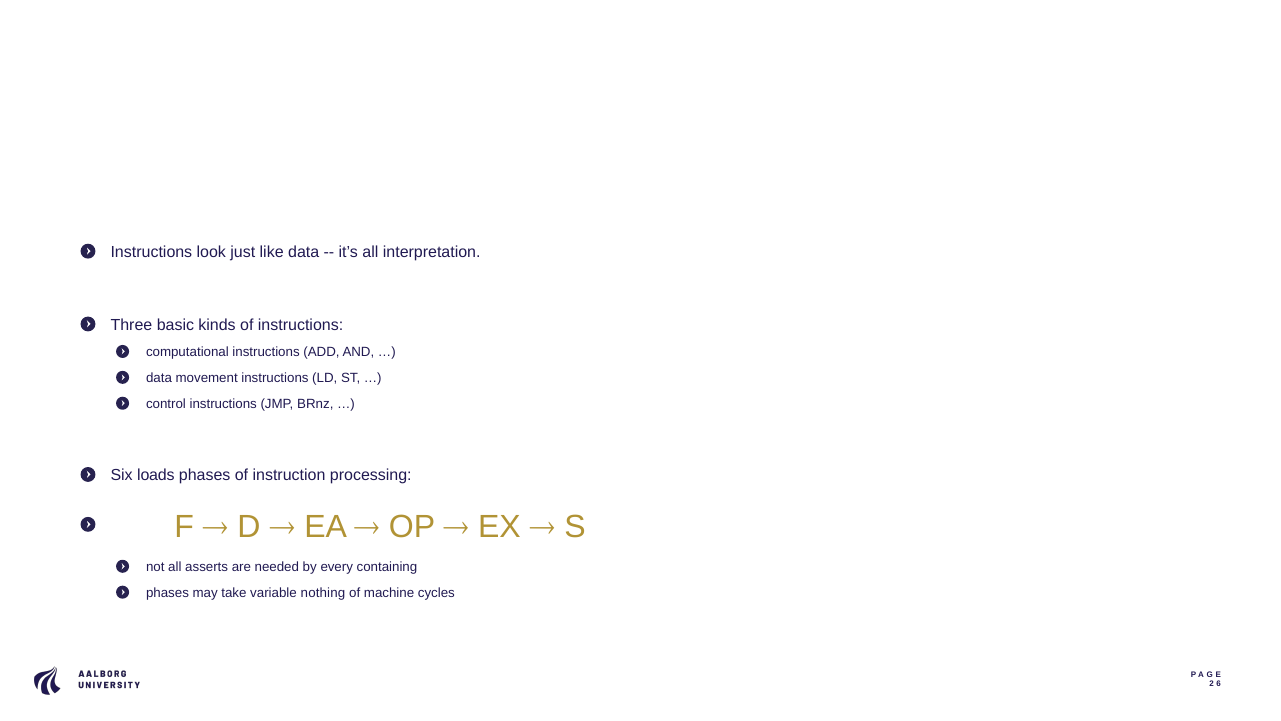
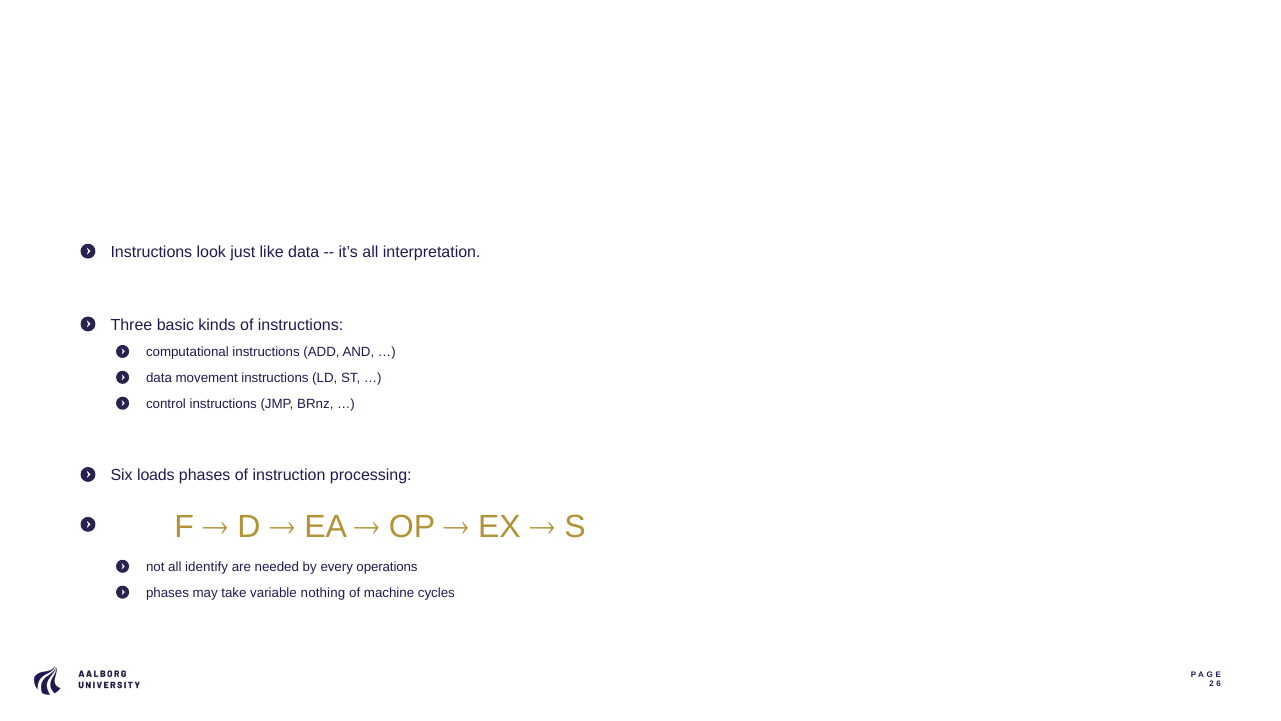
asserts: asserts -> identify
containing: containing -> operations
